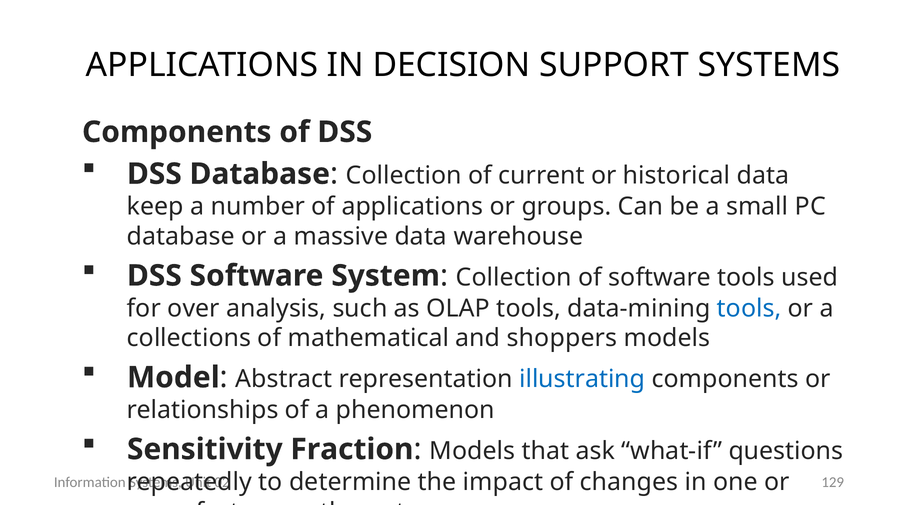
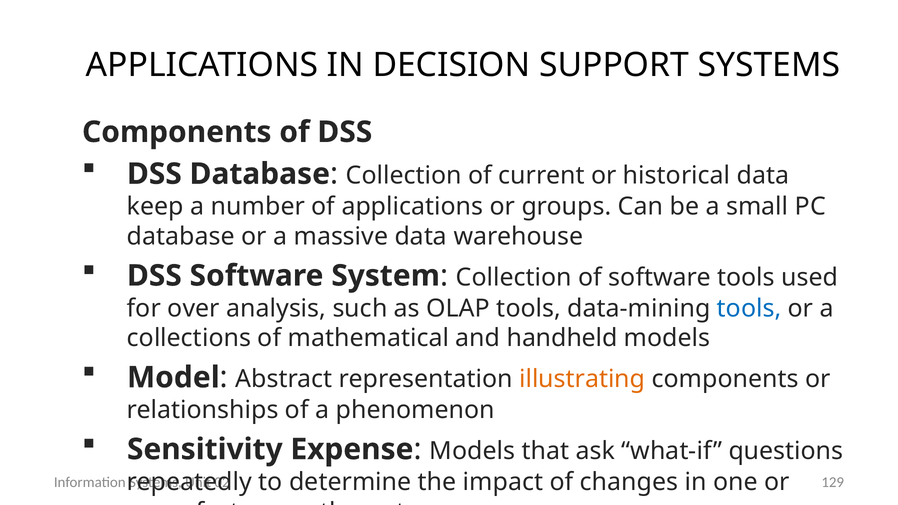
shoppers: shoppers -> handheld
illustrating colour: blue -> orange
Fraction: Fraction -> Expense
